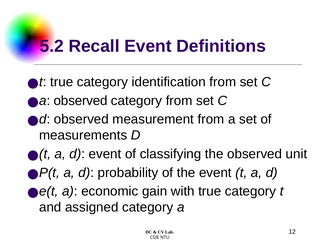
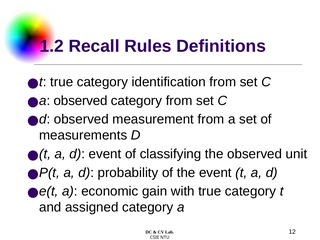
5.2: 5.2 -> 1.2
Recall Event: Event -> Rules
